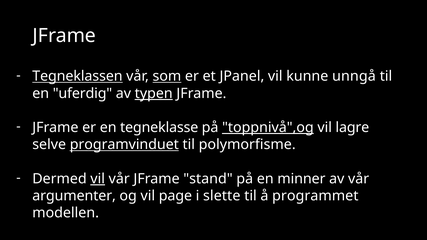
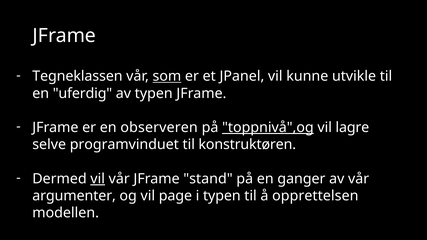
Tegneklassen underline: present -> none
unngå: unngå -> utvikle
typen at (154, 93) underline: present -> none
tegneklasse: tegneklasse -> observeren
programvinduet underline: present -> none
polymorfisme: polymorfisme -> konstruktøren
minner: minner -> ganger
i slette: slette -> typen
programmet: programmet -> opprettelsen
